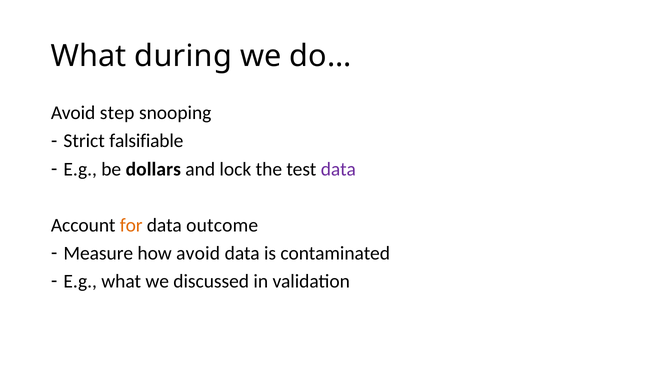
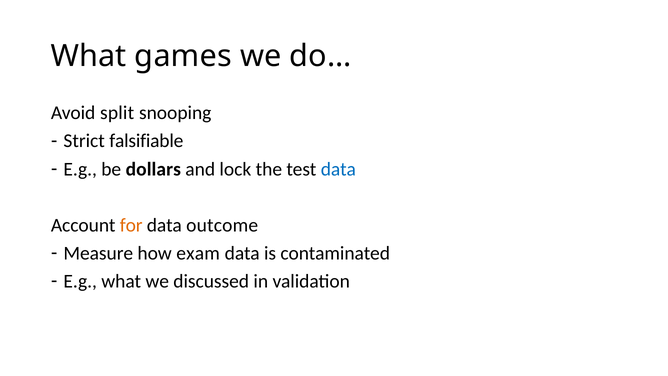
during: during -> games
step: step -> split
data at (338, 169) colour: purple -> blue
how avoid: avoid -> exam
